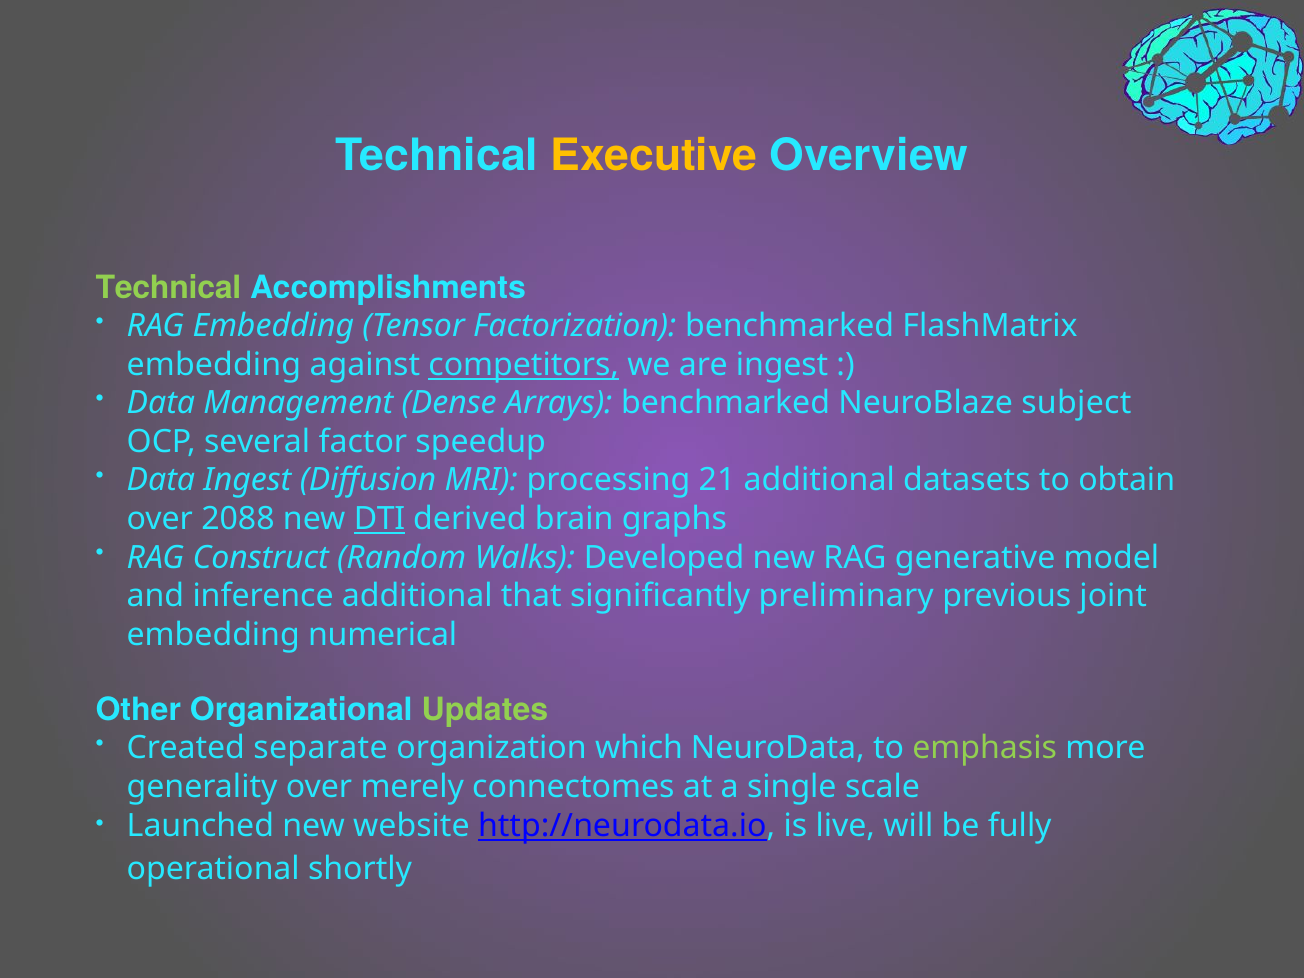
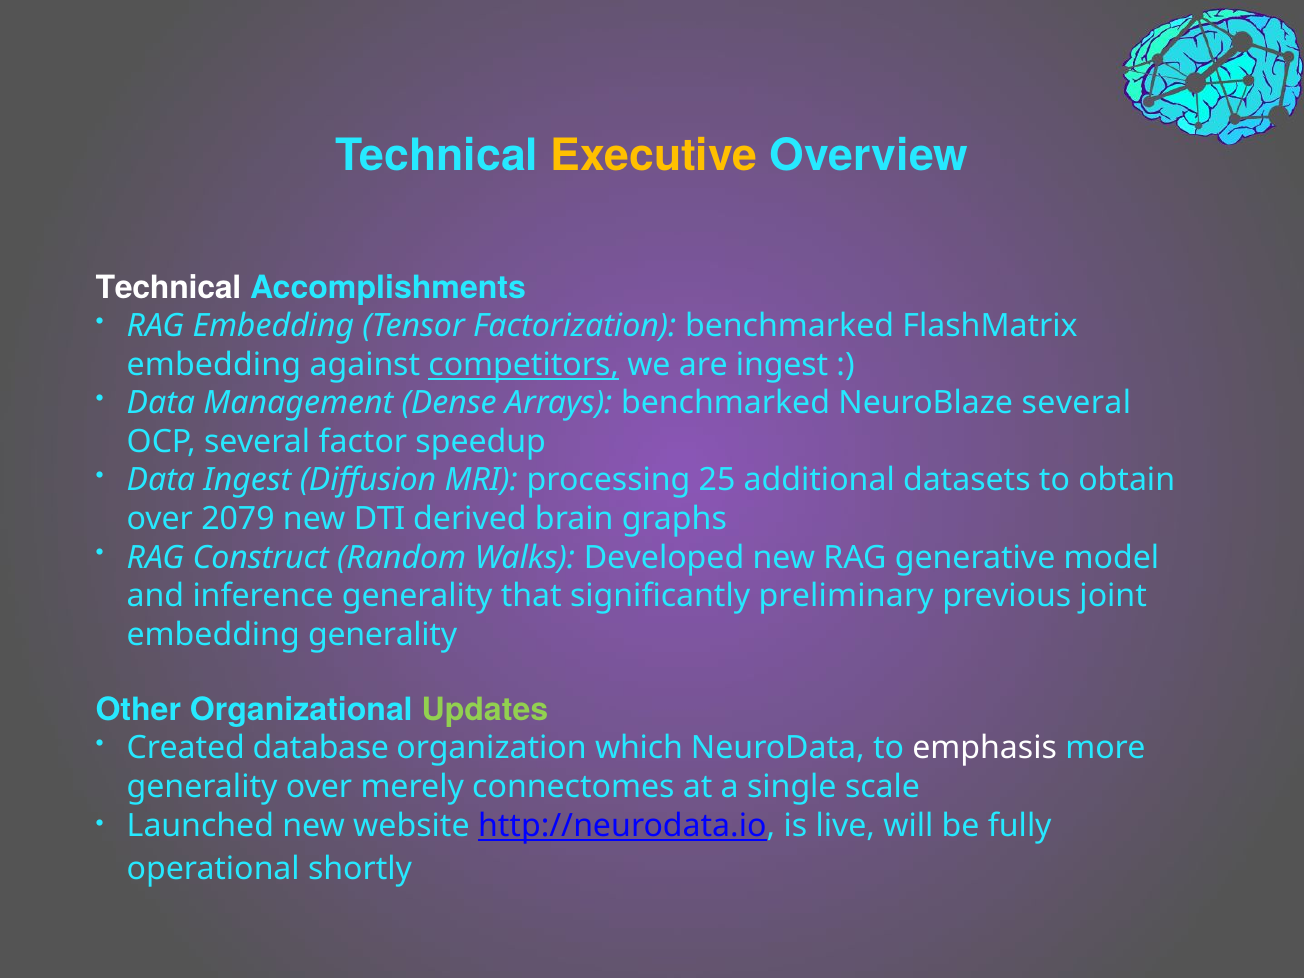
Technical at (168, 288) colour: light green -> white
NeuroBlaze subject: subject -> several
21: 21 -> 25
2088: 2088 -> 2079
DTI underline: present -> none
inference additional: additional -> generality
embedding numerical: numerical -> generality
separate: separate -> database
emphasis colour: light green -> white
